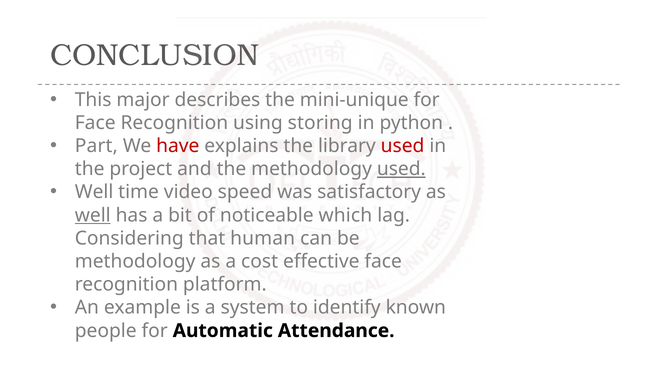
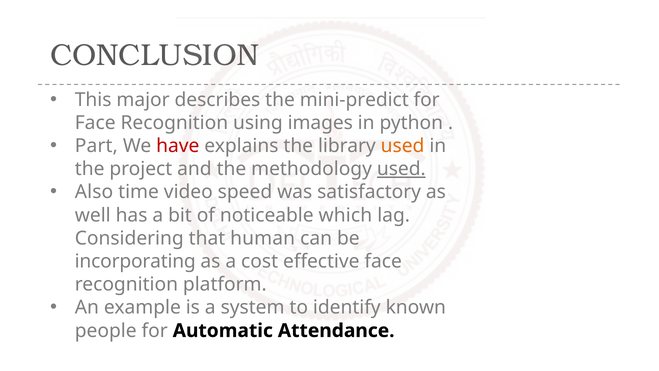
mini-unique: mini-unique -> mini-predict
storing: storing -> images
used at (403, 146) colour: red -> orange
Well at (94, 192): Well -> Also
well at (93, 215) underline: present -> none
methodology at (135, 261): methodology -> incorporating
